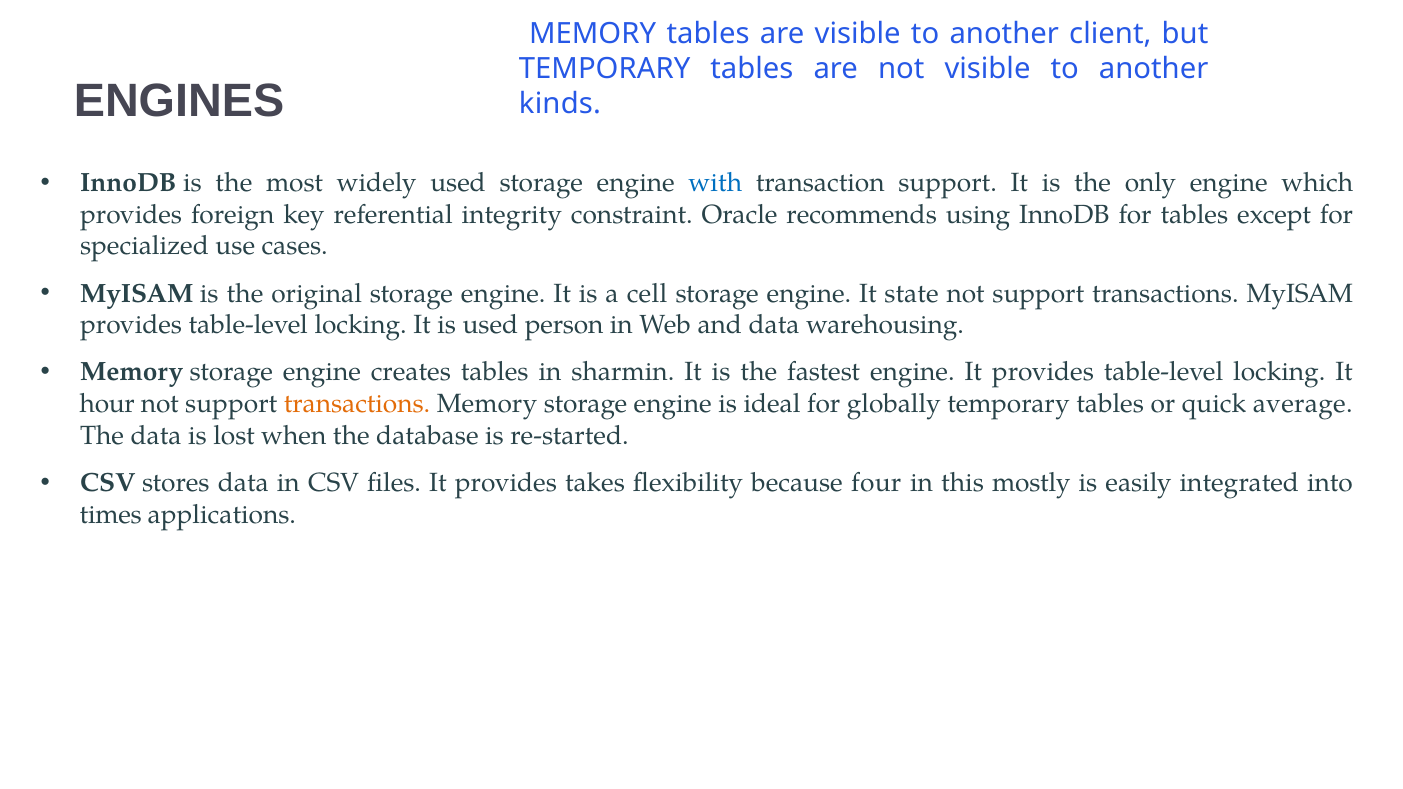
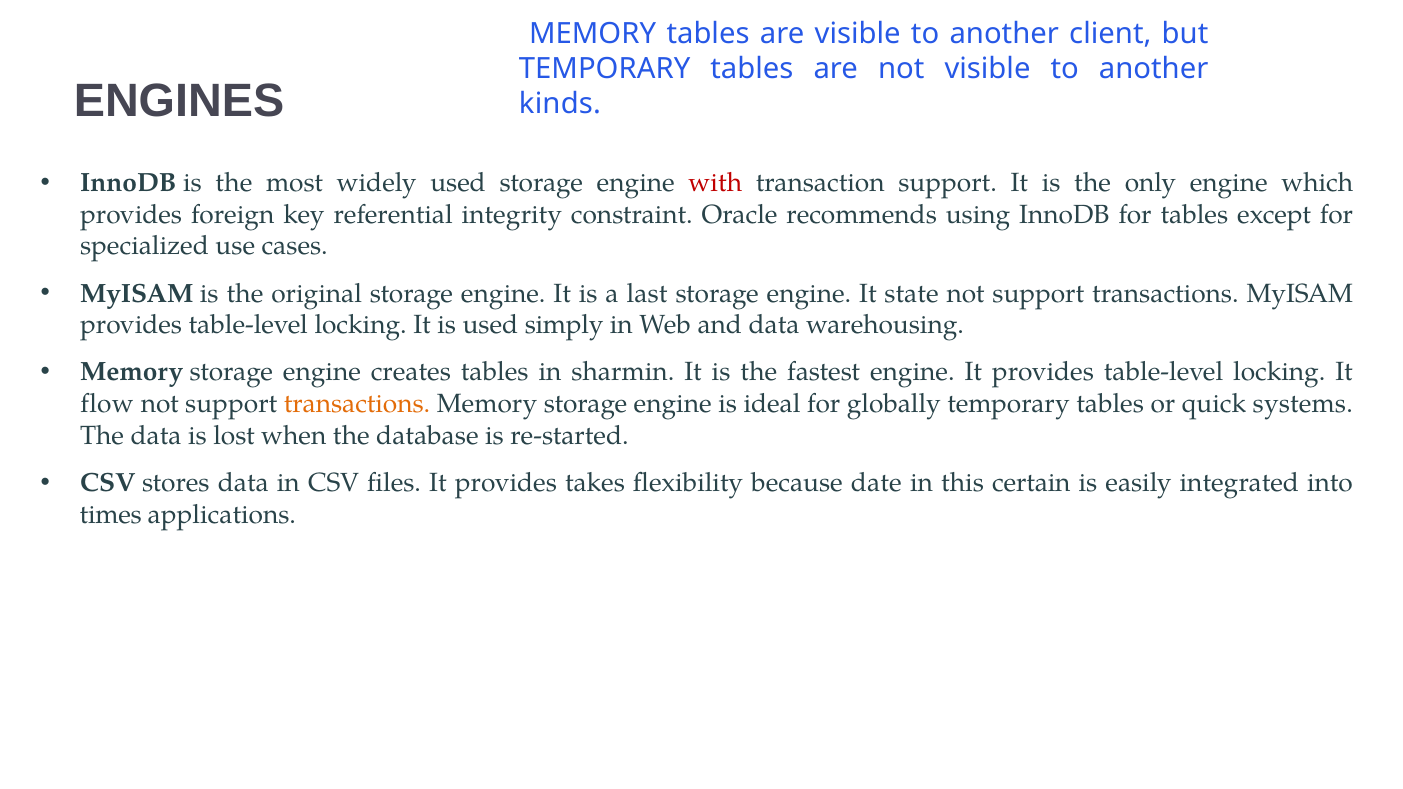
with colour: blue -> red
cell: cell -> last
person: person -> simply
hour: hour -> flow
average: average -> systems
four: four -> date
mostly: mostly -> certain
